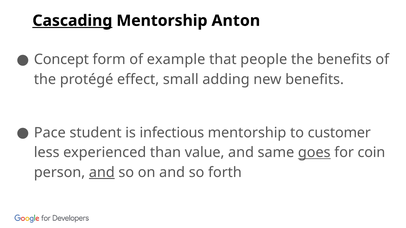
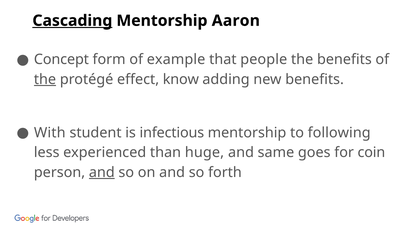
Anton: Anton -> Aaron
the at (45, 80) underline: none -> present
small: small -> know
Pace: Pace -> With
customer: customer -> following
value: value -> huge
goes underline: present -> none
